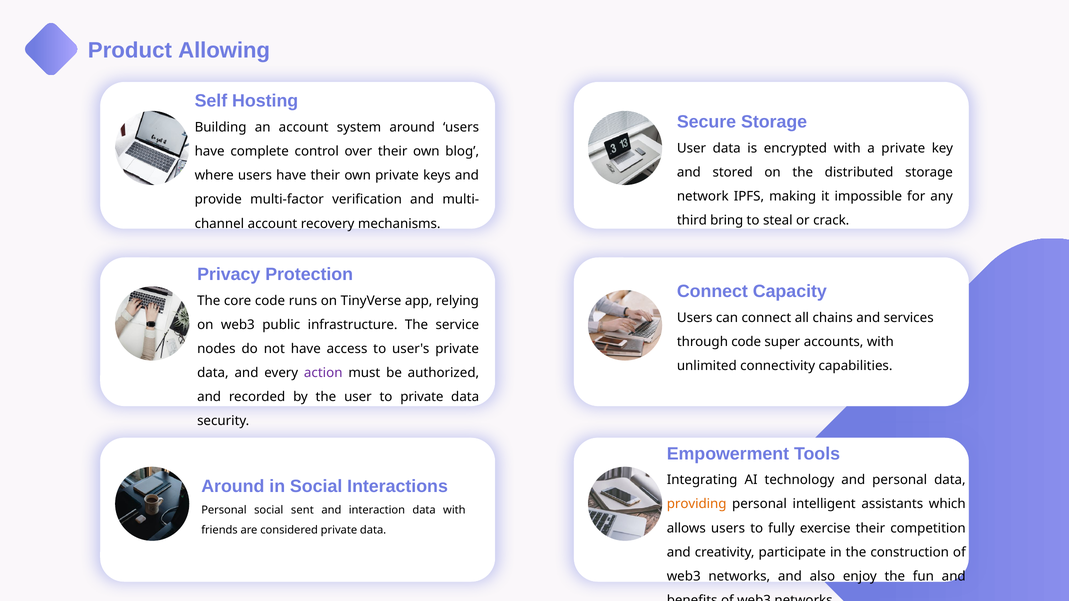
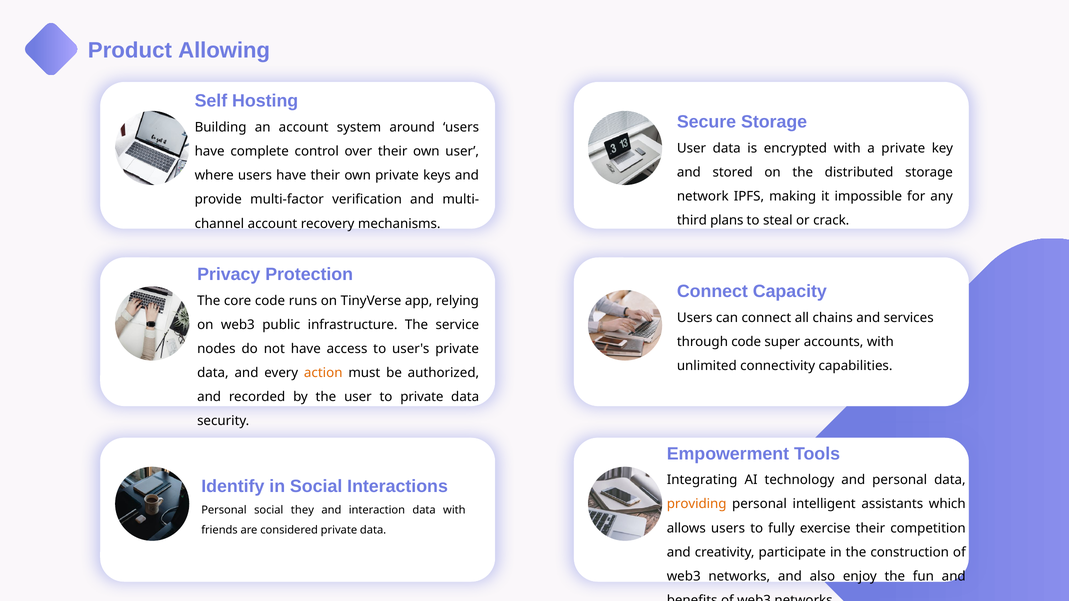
own blog: blog -> user
bring: bring -> plans
action colour: purple -> orange
Around at (233, 487): Around -> Identify
sent: sent -> they
